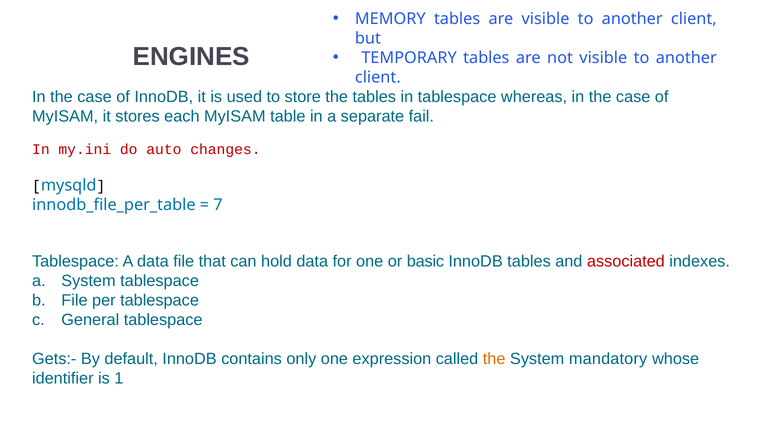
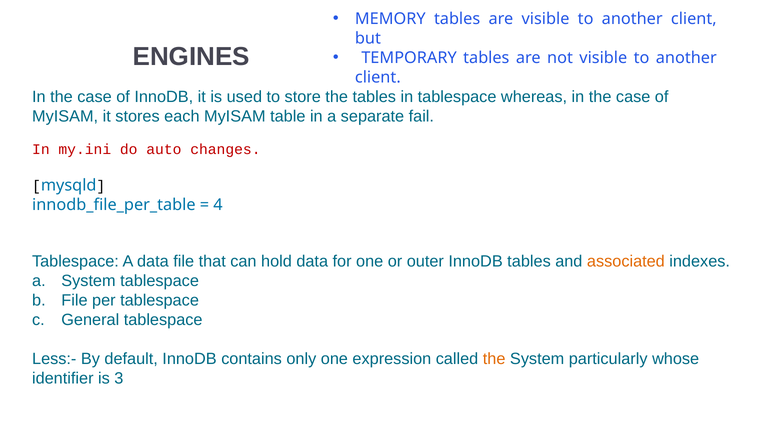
7: 7 -> 4
basic: basic -> outer
associated colour: red -> orange
Gets:-: Gets:- -> Less:-
mandatory: mandatory -> particularly
1: 1 -> 3
